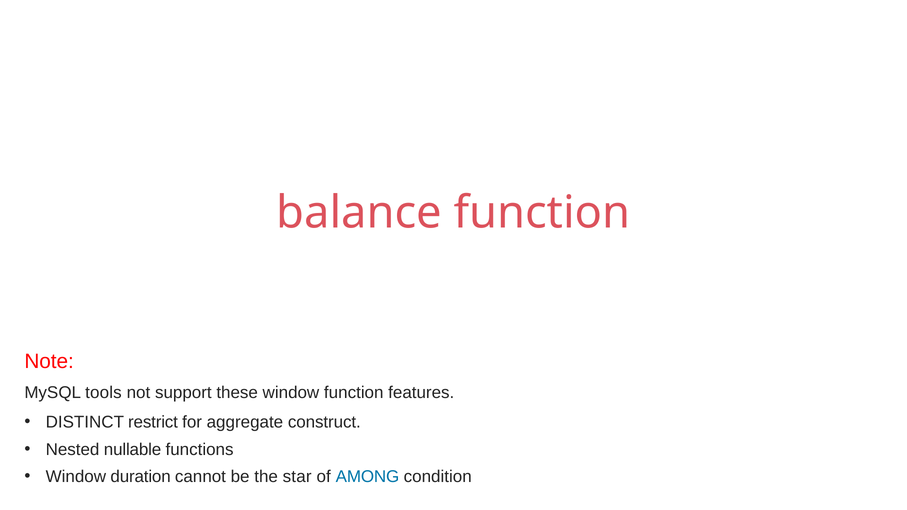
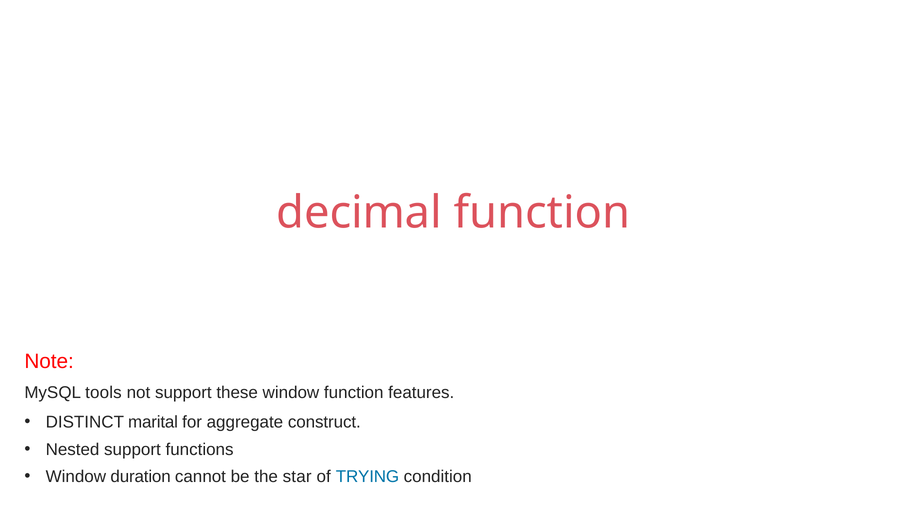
balance: balance -> decimal
restrict: restrict -> marital
Nested nullable: nullable -> support
AMONG: AMONG -> TRYING
